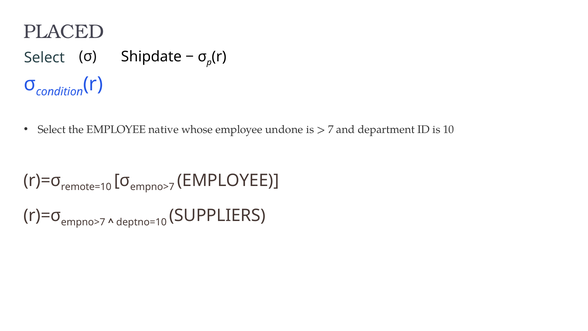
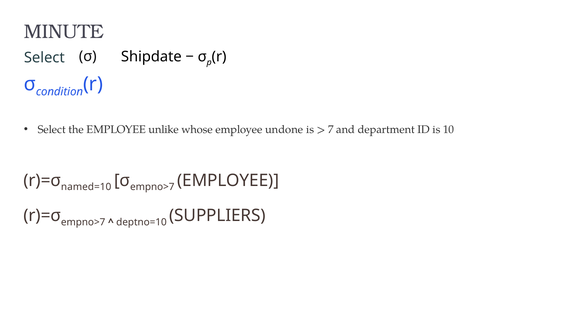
PLACED: PLACED -> MINUTE
native: native -> unlike
remote=10: remote=10 -> named=10
